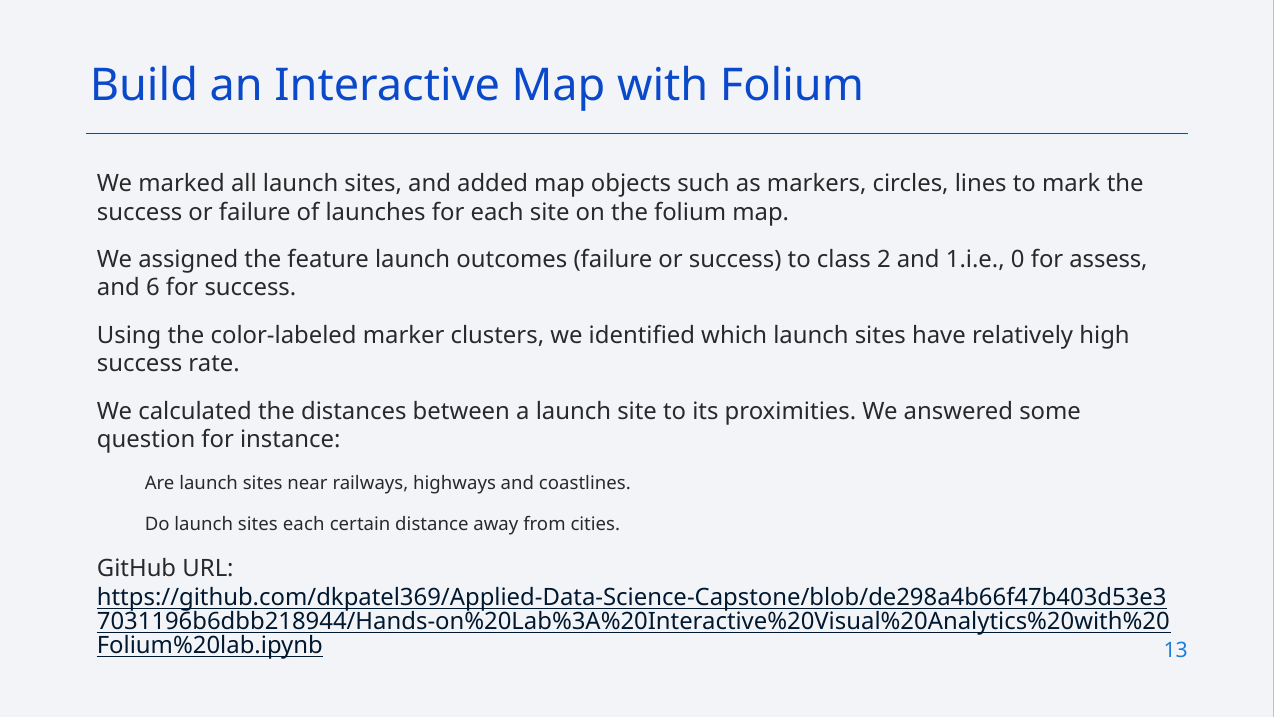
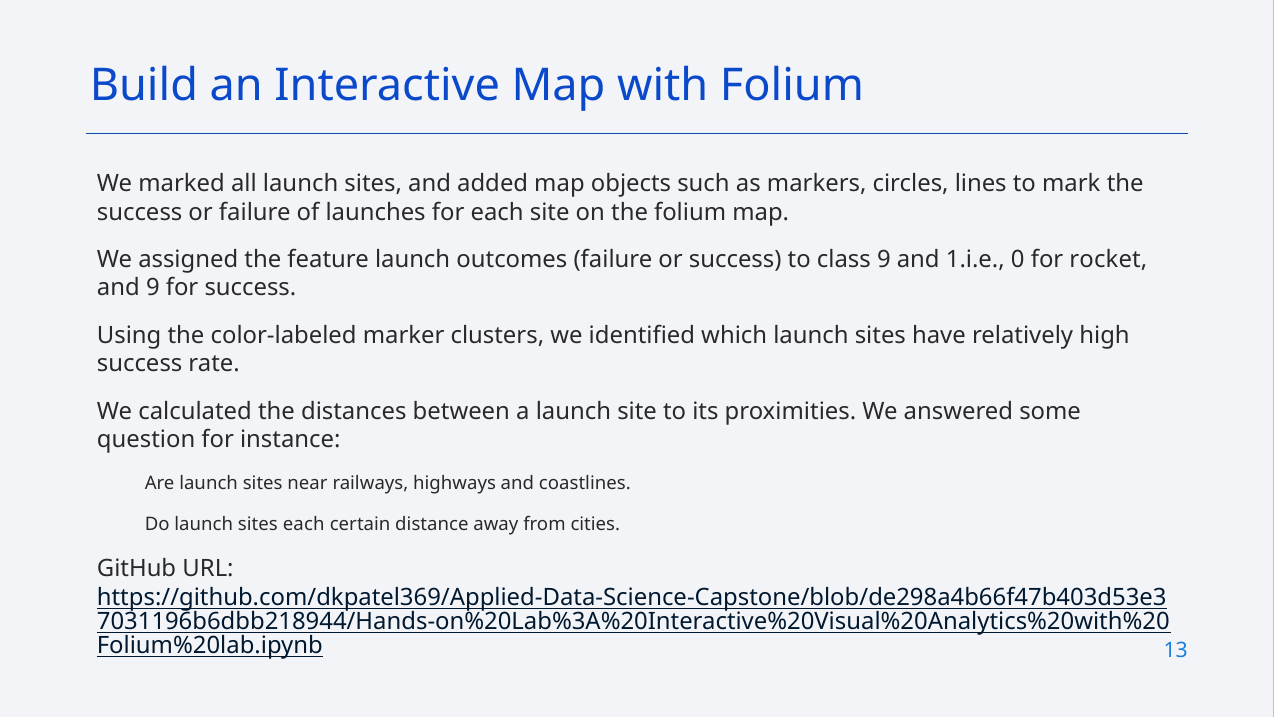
class 2: 2 -> 9
assess: assess -> rocket
and 6: 6 -> 9
